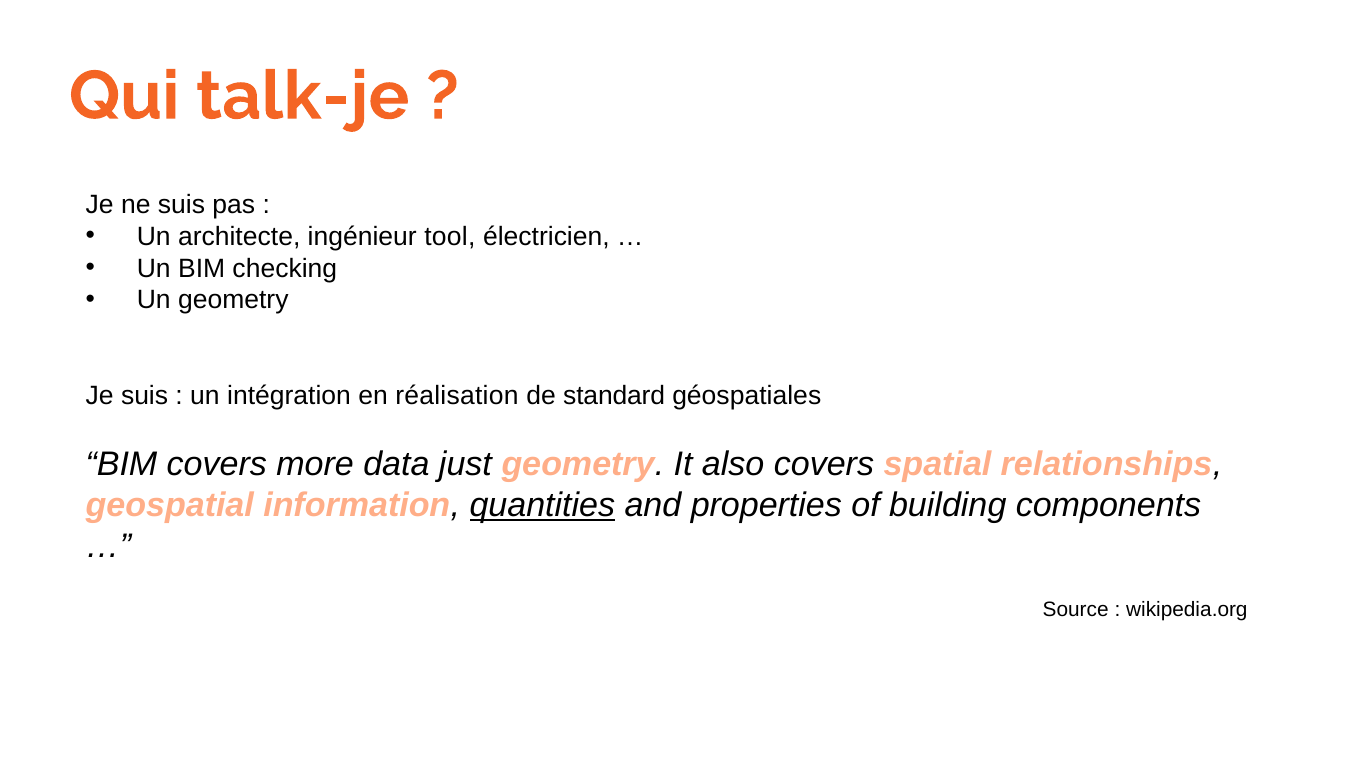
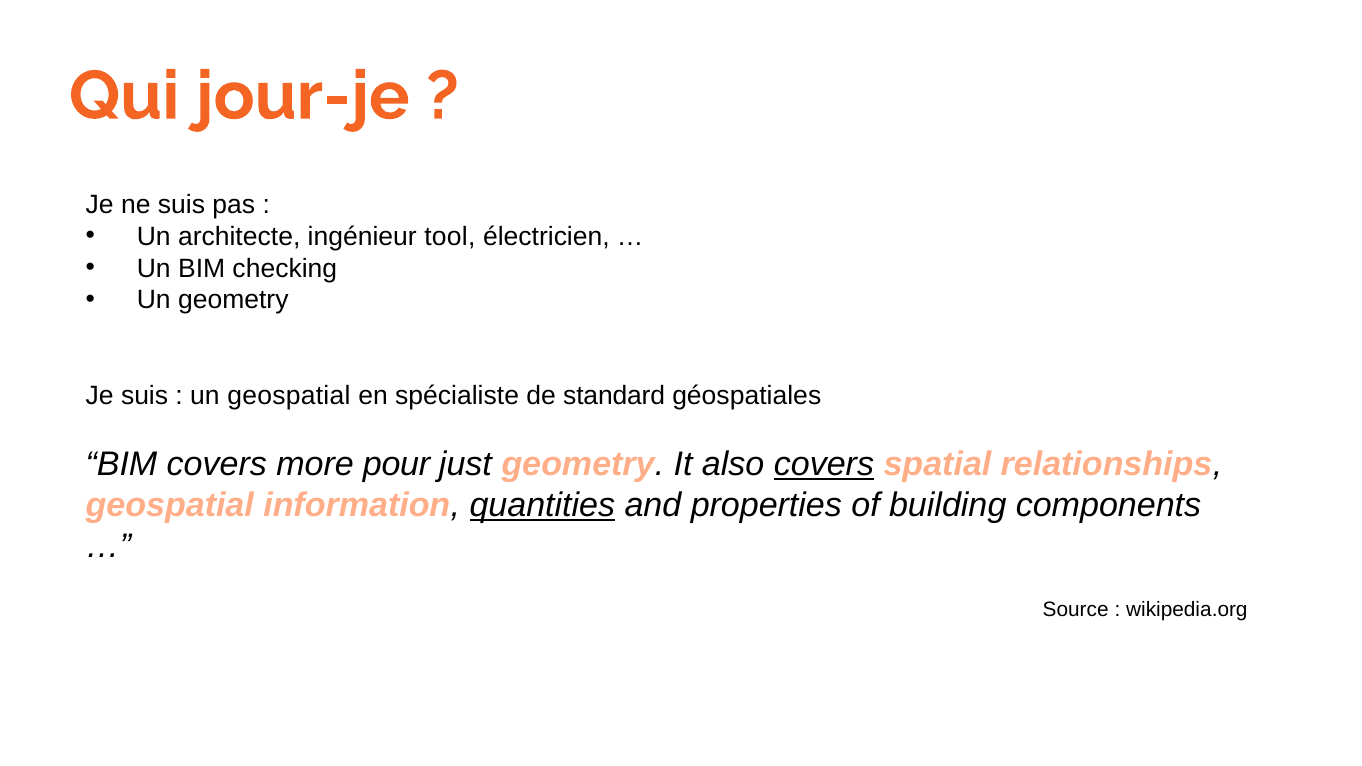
talk-je: talk-je -> jour-je
un intégration: intégration -> geospatial
réalisation: réalisation -> spécialiste
data: data -> pour
covers at (824, 464) underline: none -> present
